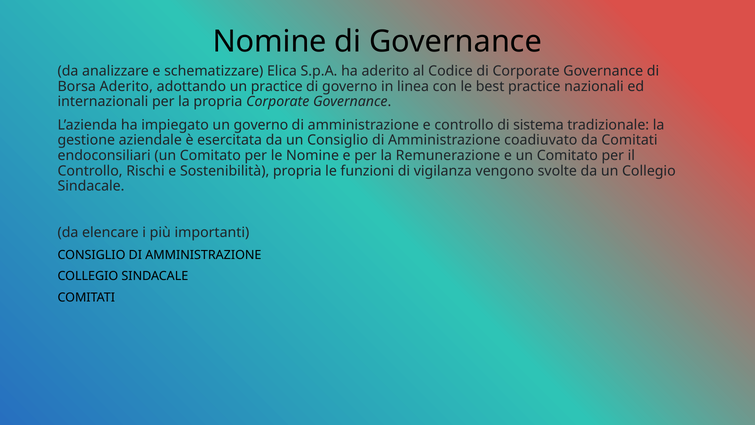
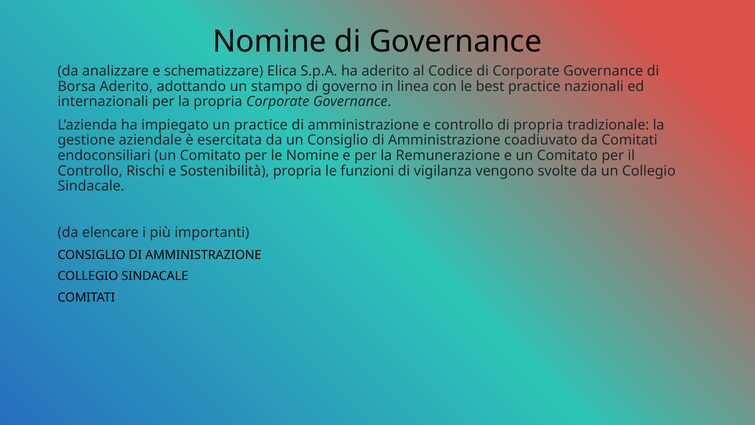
un practice: practice -> stampo
un governo: governo -> practice
di sistema: sistema -> propria
